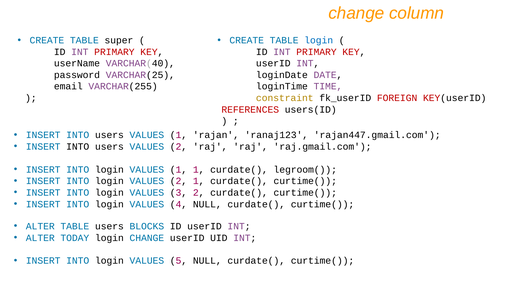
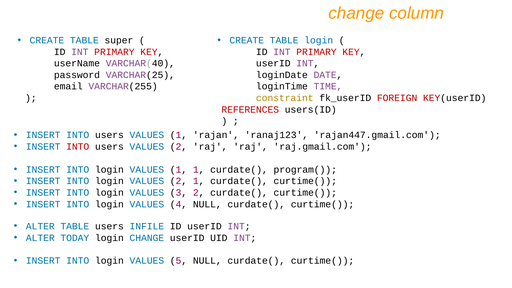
INTO at (78, 147) colour: black -> red
legroom(: legroom( -> program(
BLOCKS: BLOCKS -> INFILE
